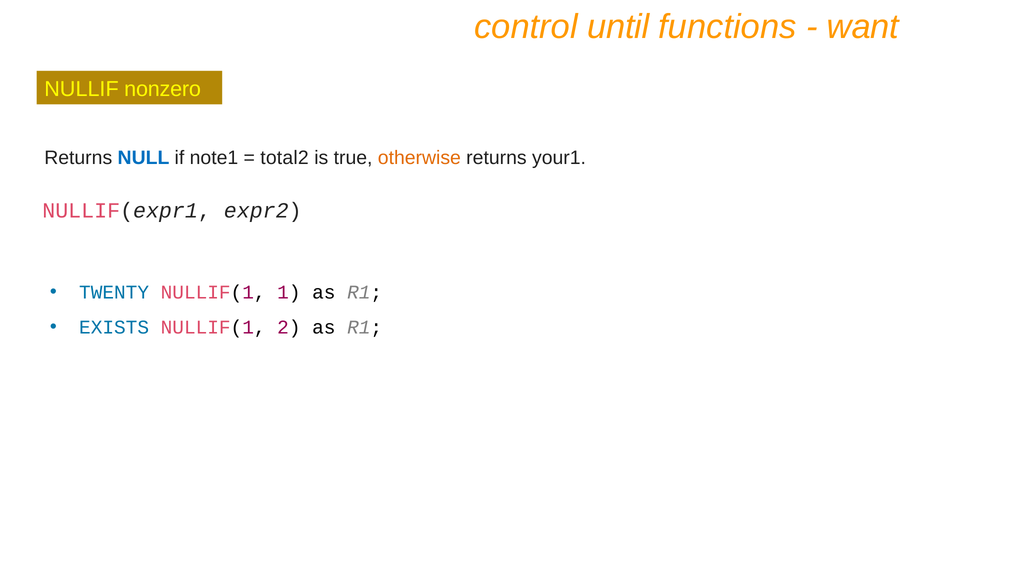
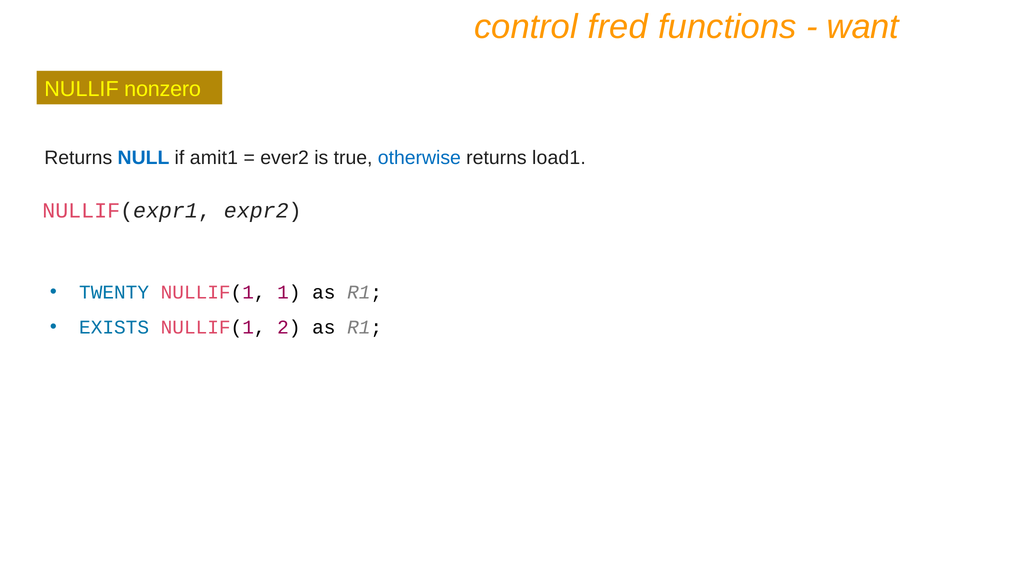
until: until -> fred
note1: note1 -> amit1
total2: total2 -> ever2
otherwise colour: orange -> blue
your1: your1 -> load1
